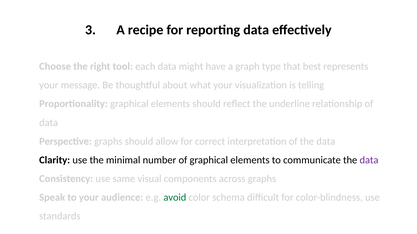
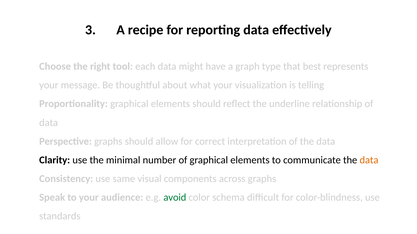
data at (369, 160) colour: purple -> orange
